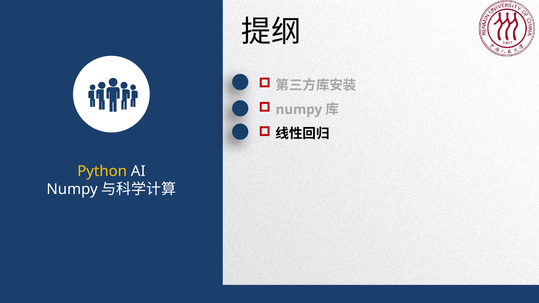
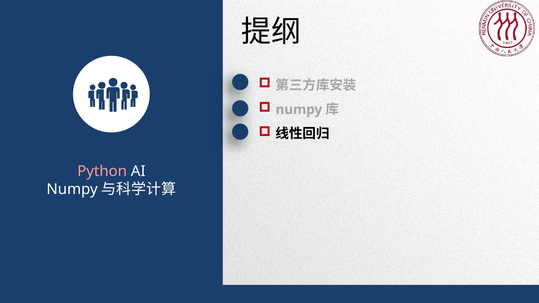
Python colour: yellow -> pink
